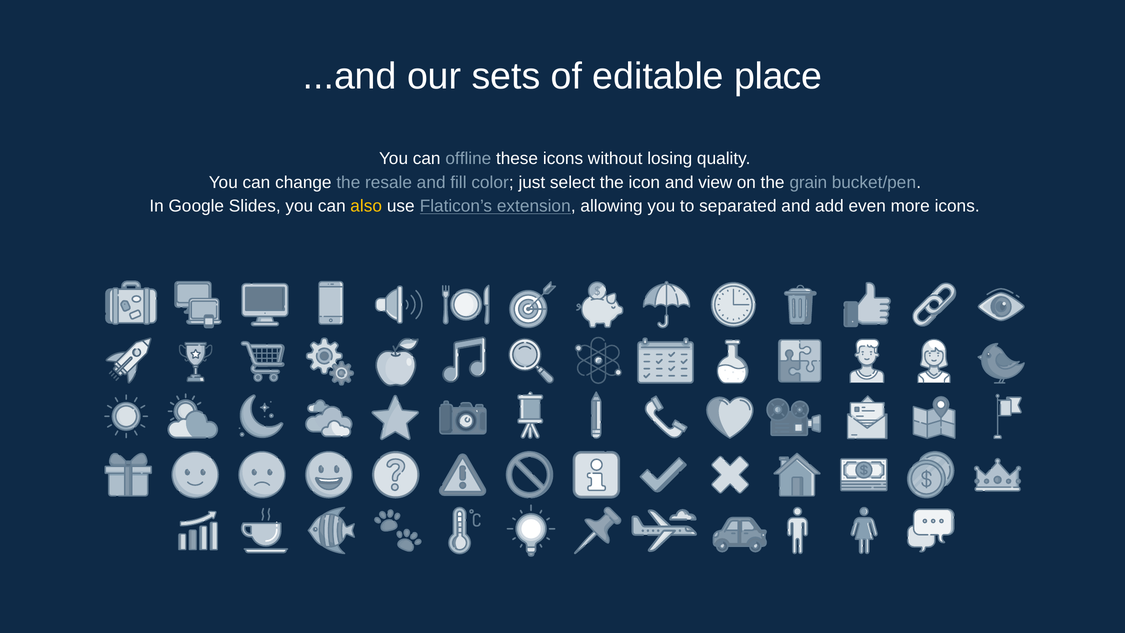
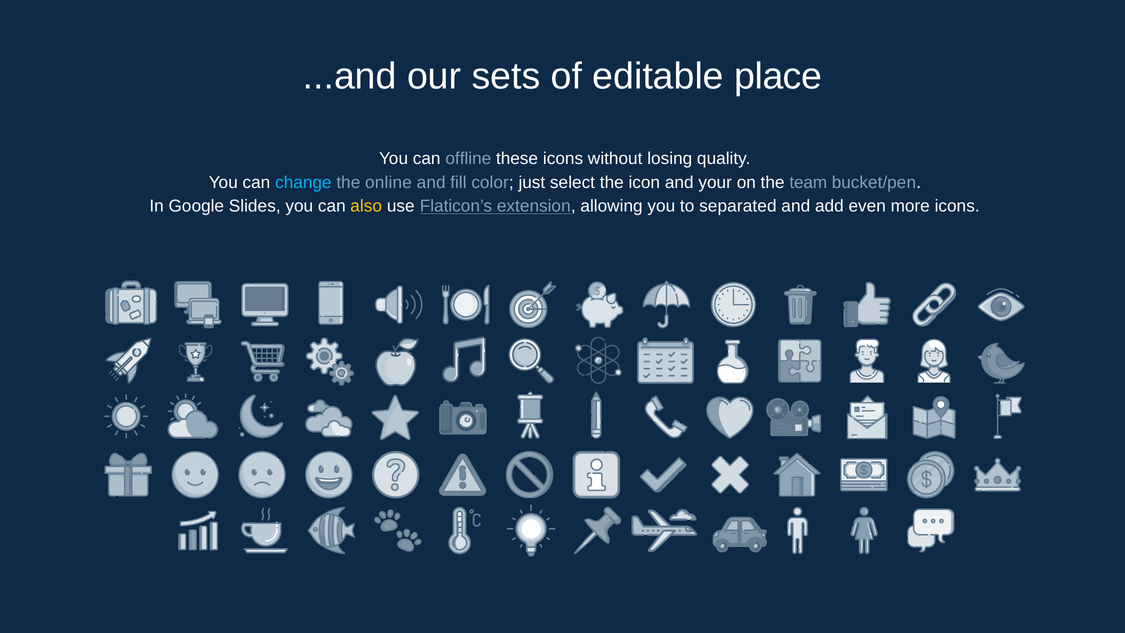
change colour: white -> light blue
resale: resale -> online
view: view -> your
grain: grain -> team
